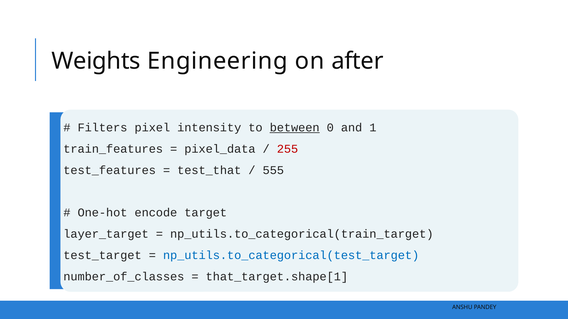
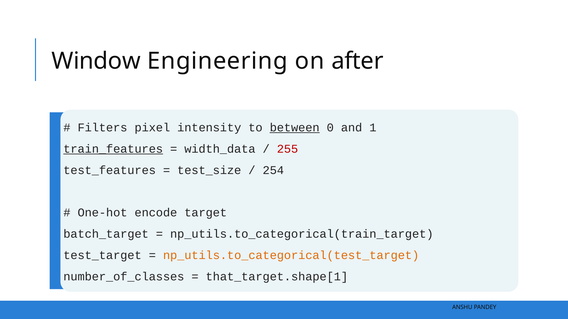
Weights: Weights -> Window
train_features underline: none -> present
pixel_data: pixel_data -> width_data
test_that: test_that -> test_size
555: 555 -> 254
layer_target: layer_target -> batch_target
np_utils.to_categorical(test_target colour: blue -> orange
